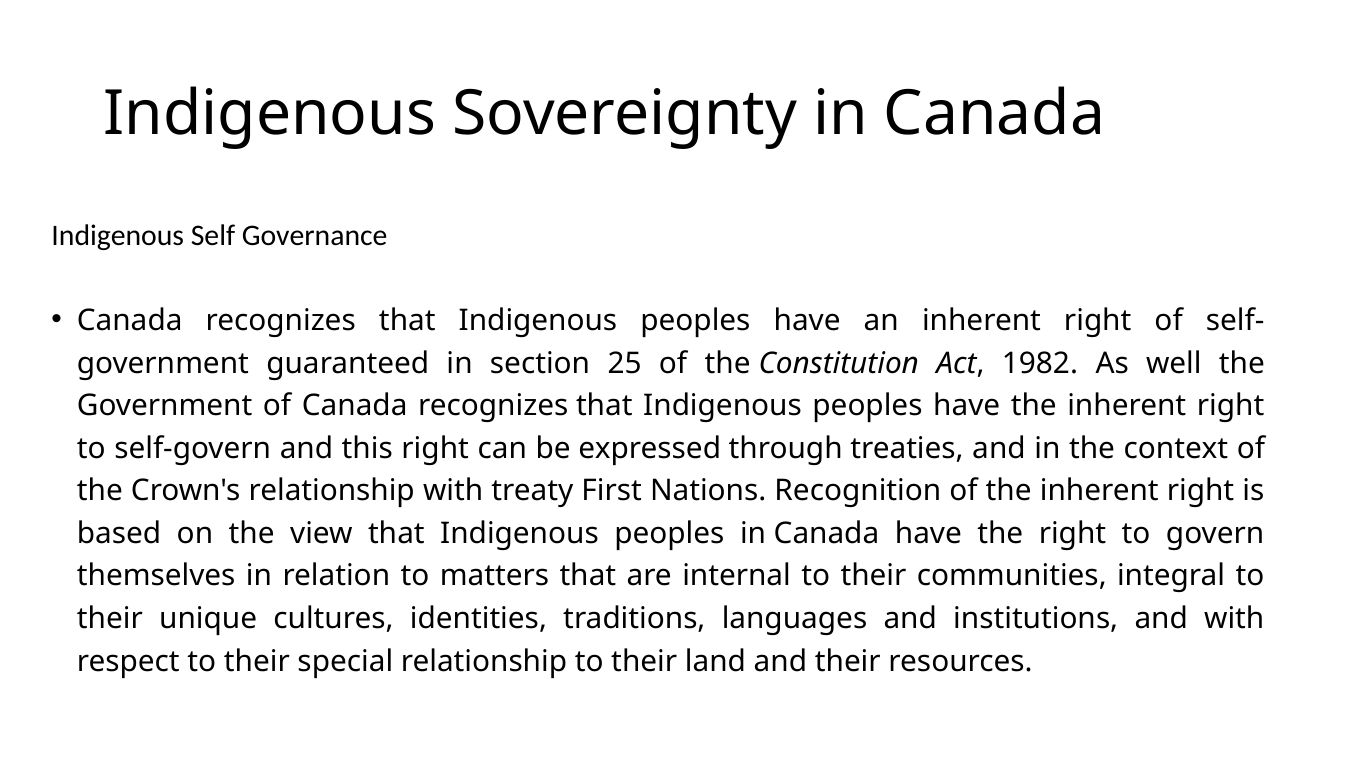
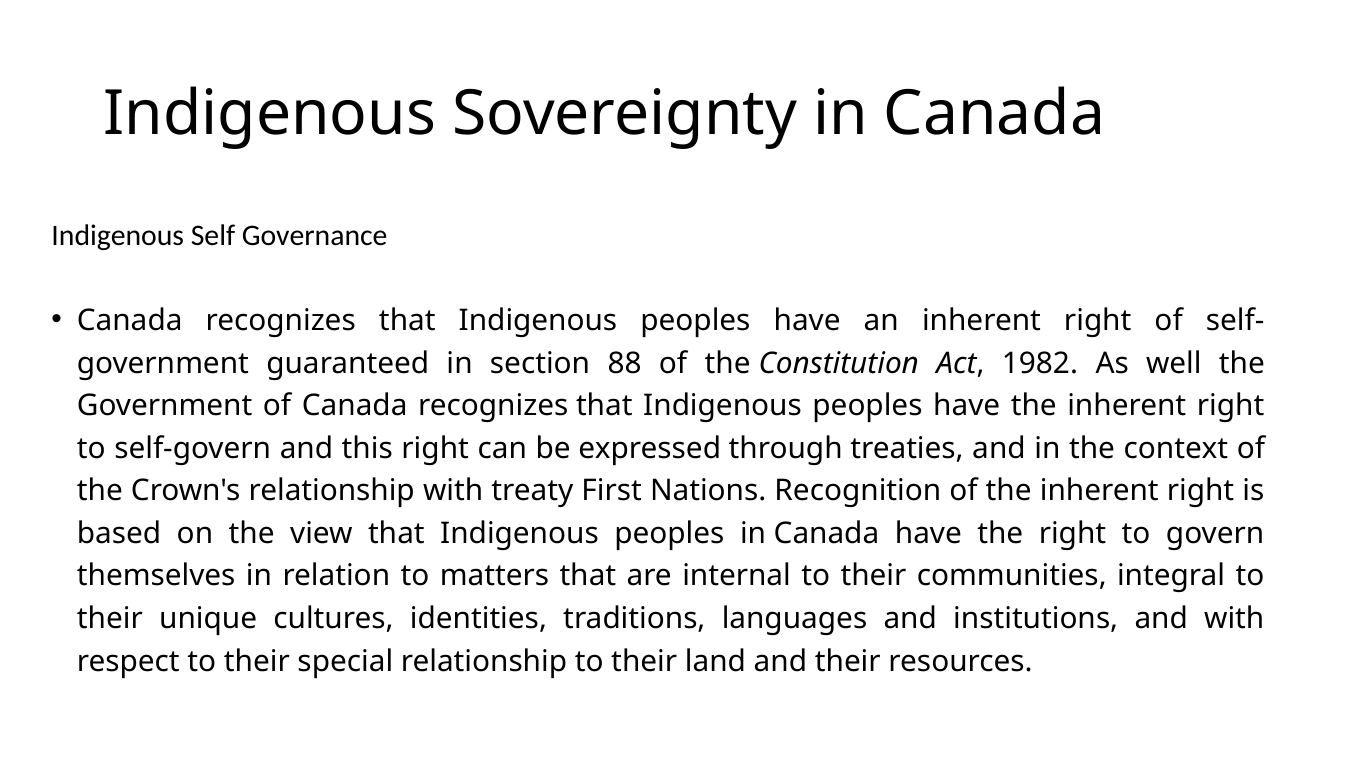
25: 25 -> 88
